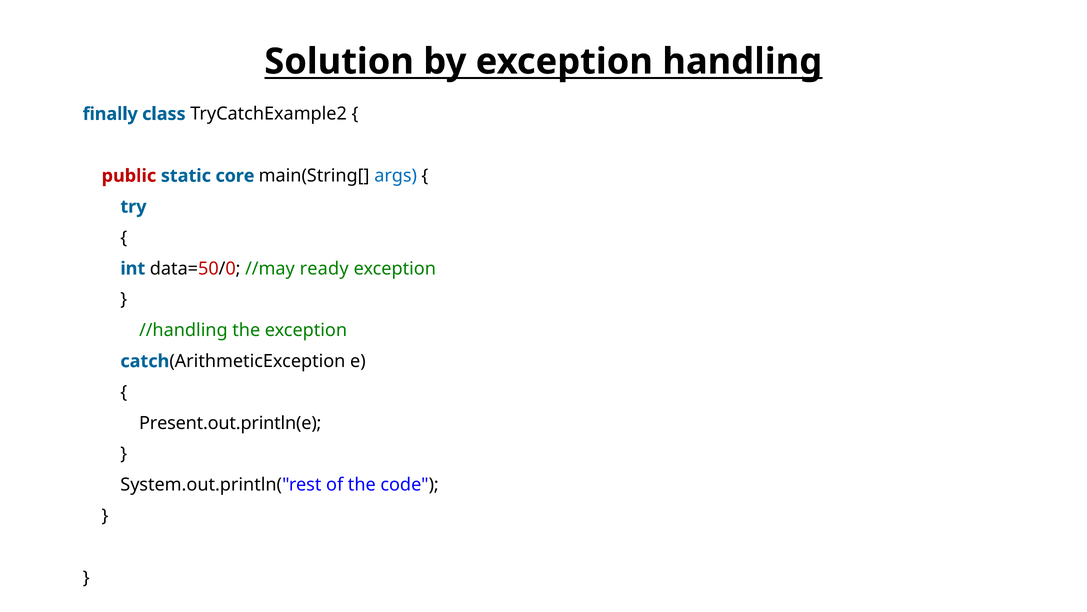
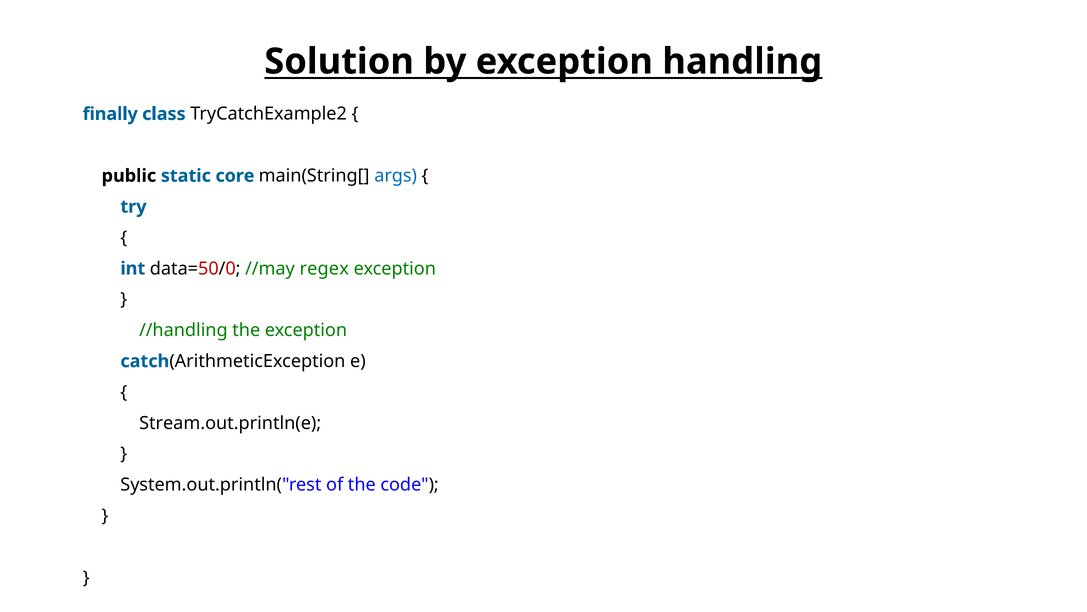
public colour: red -> black
ready: ready -> regex
Present.out.println(e: Present.out.println(e -> Stream.out.println(e
